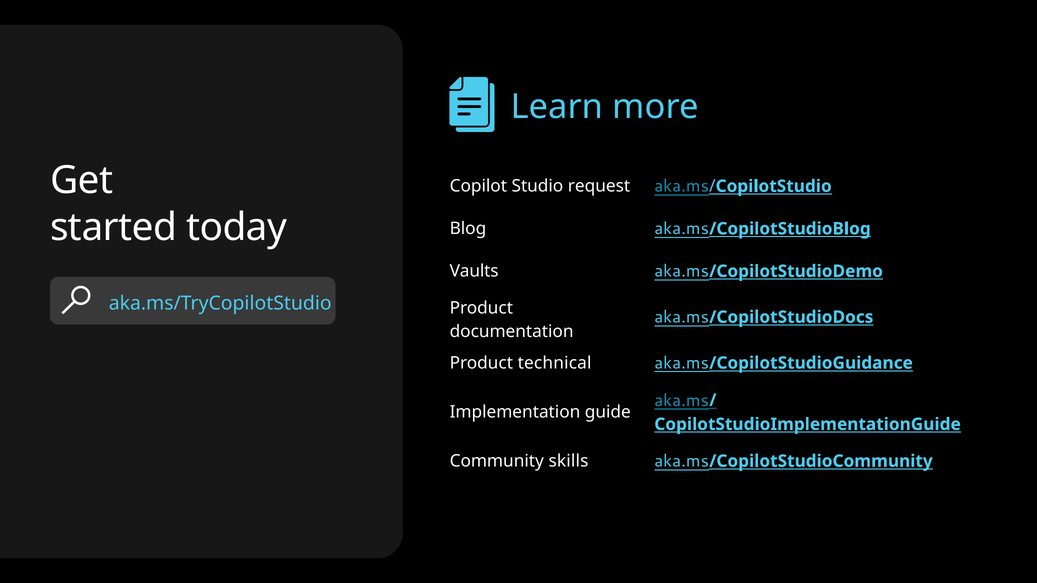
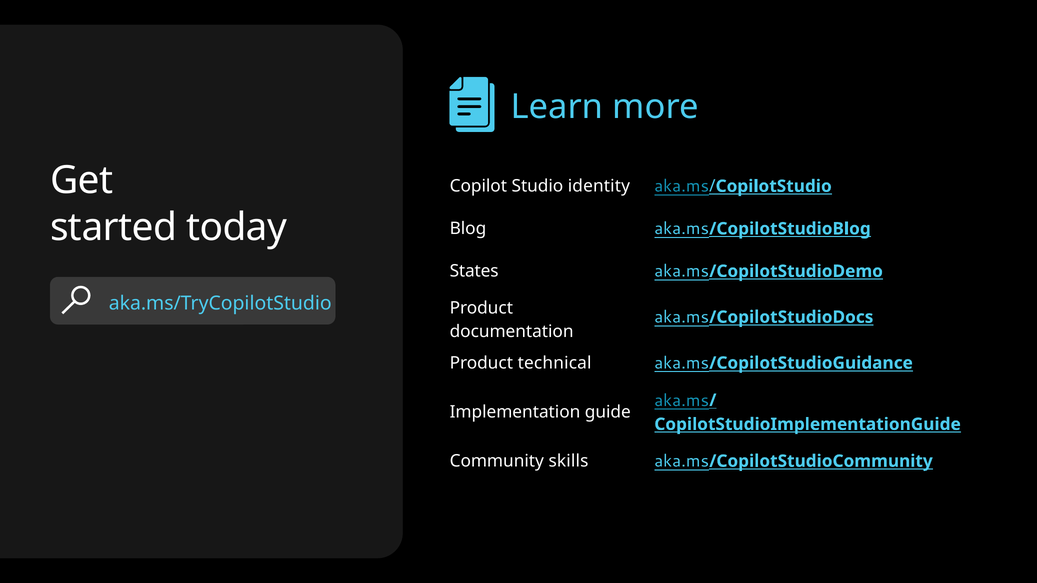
request: request -> identity
Vaults: Vaults -> States
